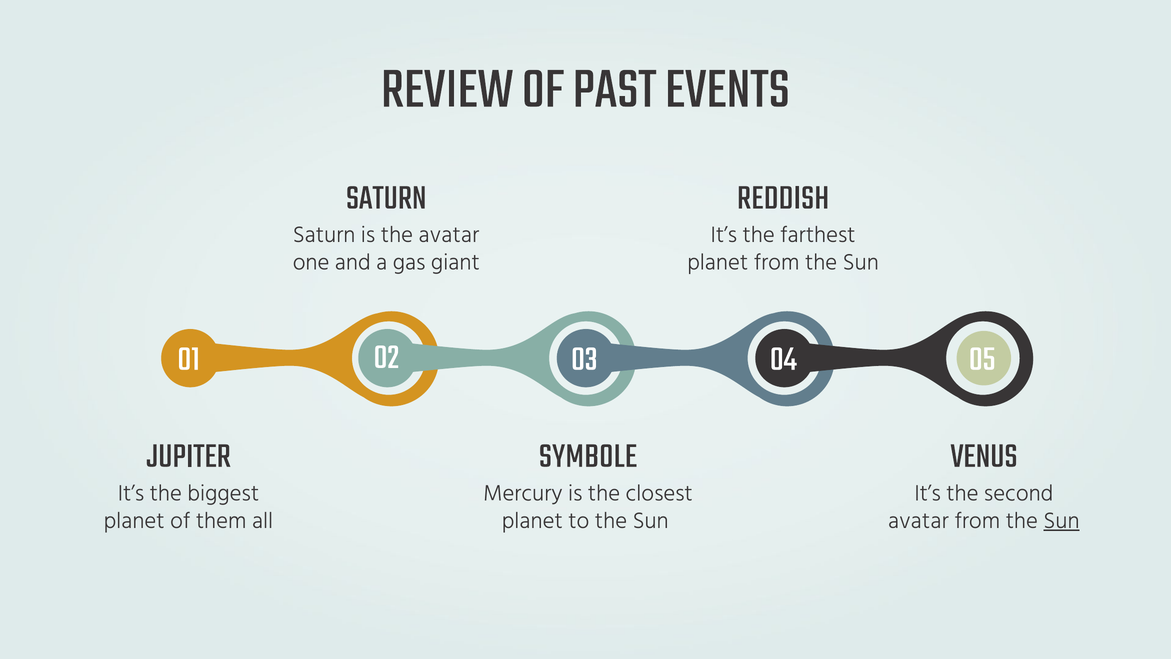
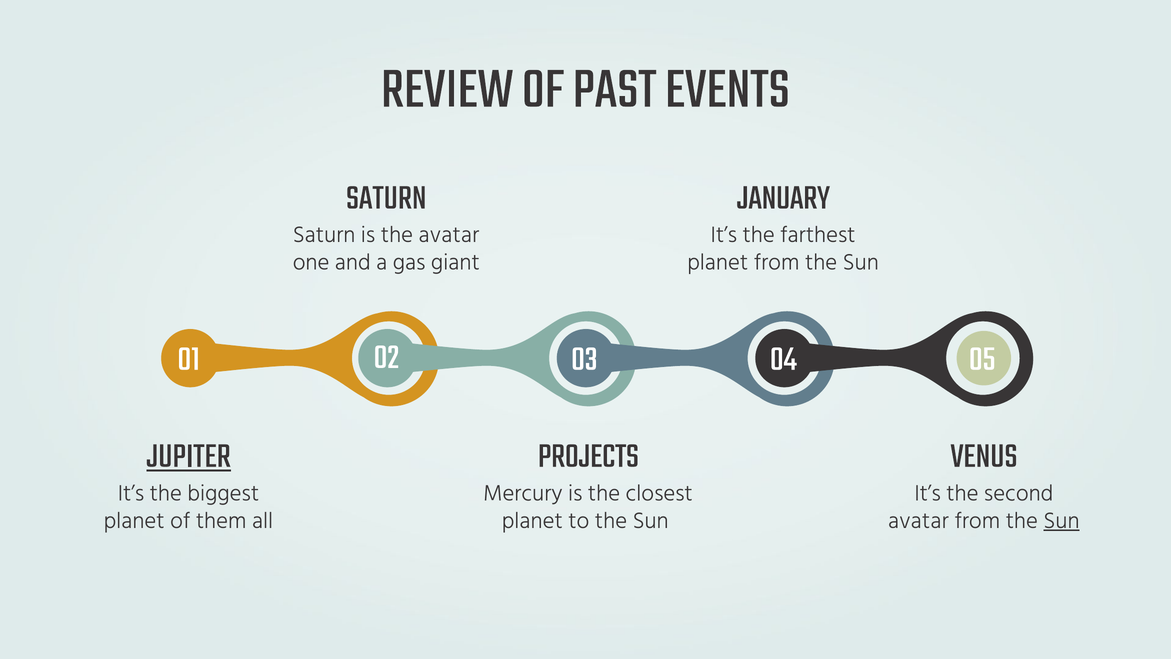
REDDISH: REDDISH -> JANUARY
JUPITER underline: none -> present
SYMBOLE: SYMBOLE -> PROJECTS
